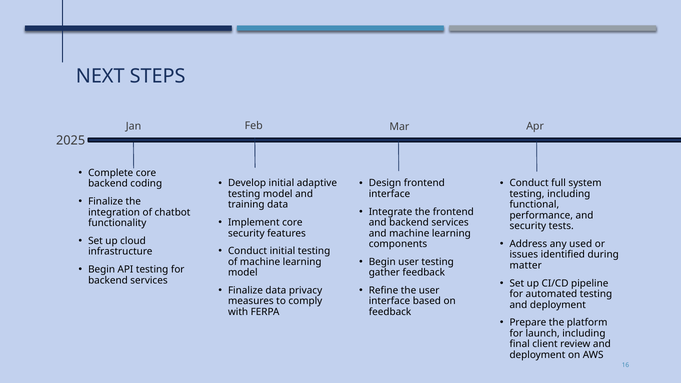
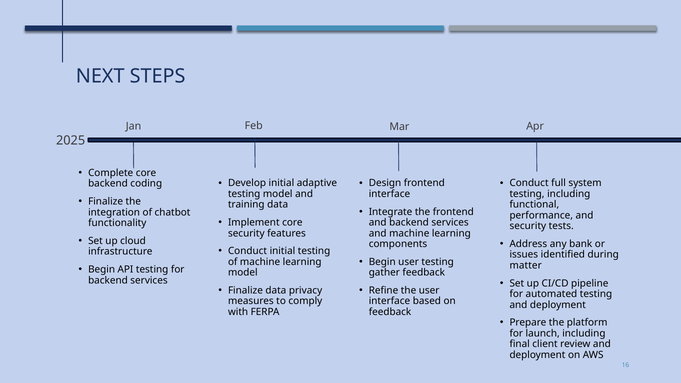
used: used -> bank
